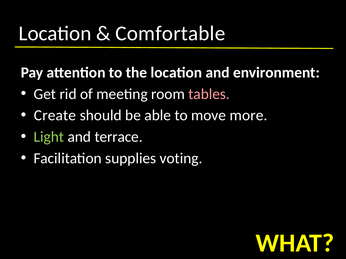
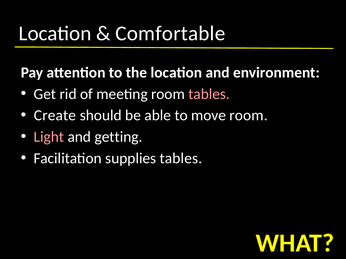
move more: more -> room
Light colour: light green -> pink
terrace: terrace -> getting
supplies voting: voting -> tables
